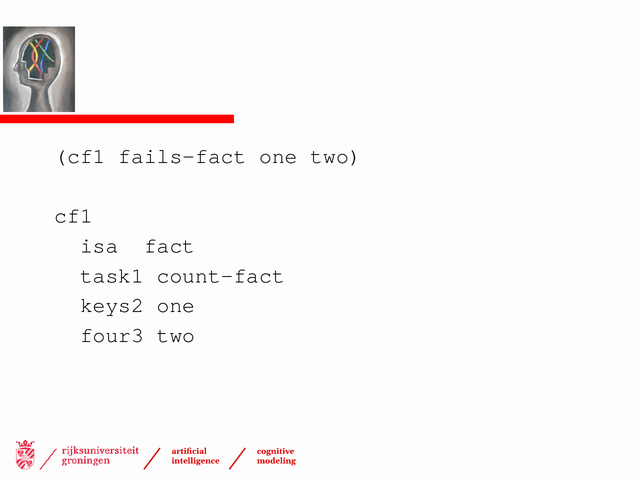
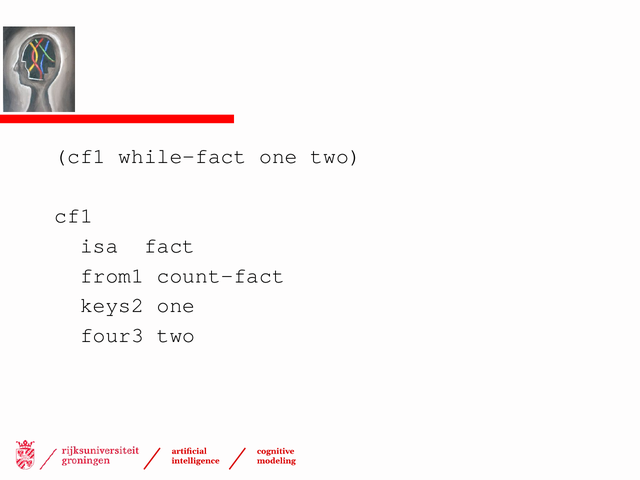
fails-fact: fails-fact -> while-fact
task1: task1 -> from1
